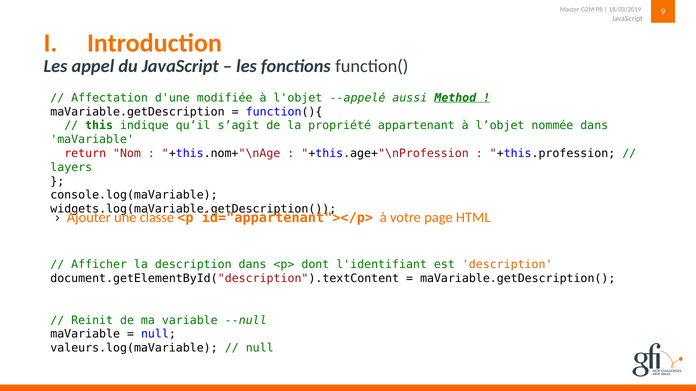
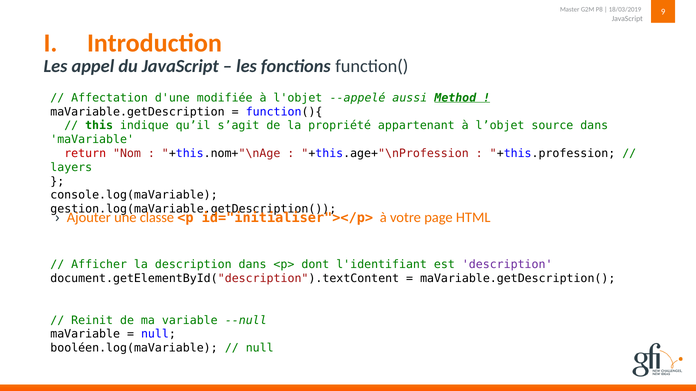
nommée: nommée -> source
widgets.log(maVariable.getDescription(: widgets.log(maVariable.getDescription( -> gestion.log(maVariable.getDescription(
id="appartenant"></p>: id="appartenant"></p> -> id="initialiser"></p>
description at (507, 265) colour: orange -> purple
valeurs.log(maVariable: valeurs.log(maVariable -> booléen.log(maVariable
